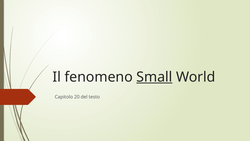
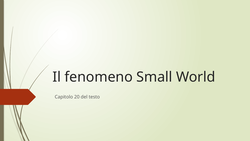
Small underline: present -> none
